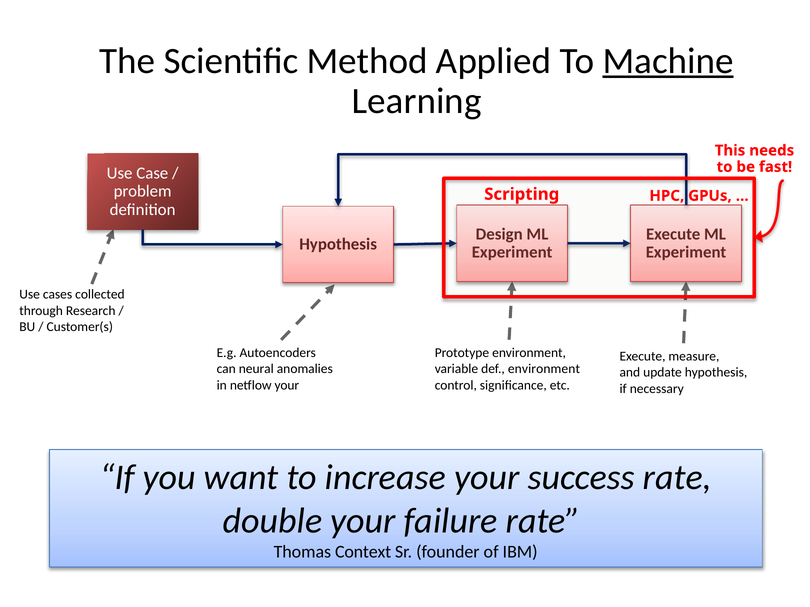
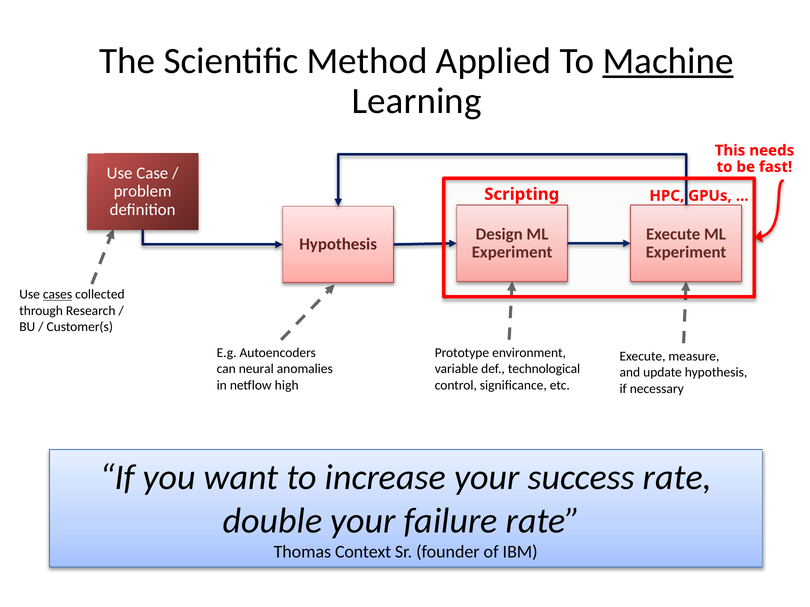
cases underline: none -> present
def environment: environment -> technological
netflow your: your -> high
